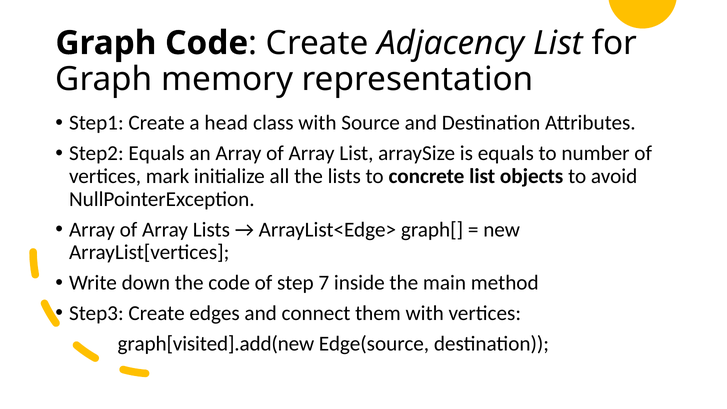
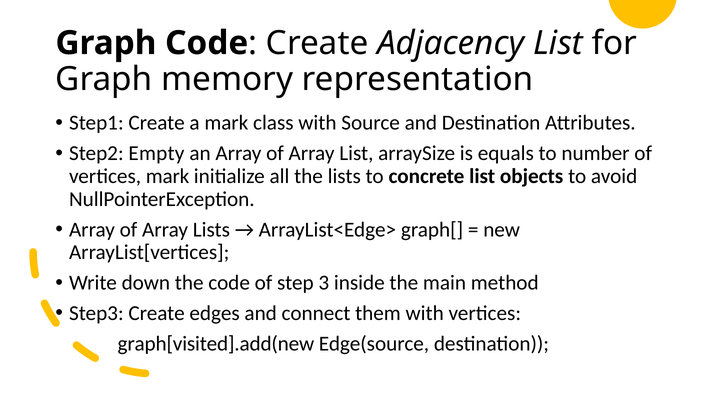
a head: head -> mark
Step2 Equals: Equals -> Empty
7: 7 -> 3
